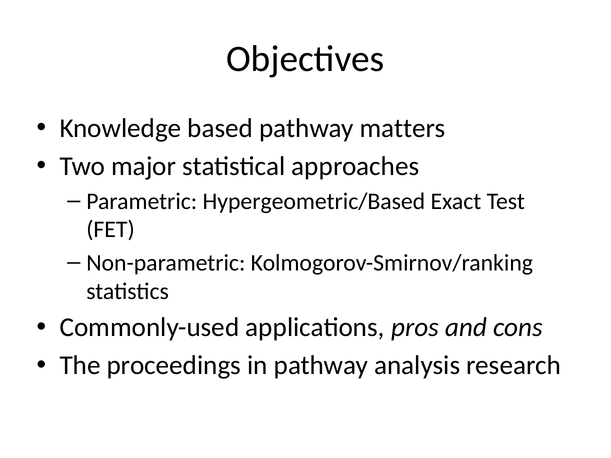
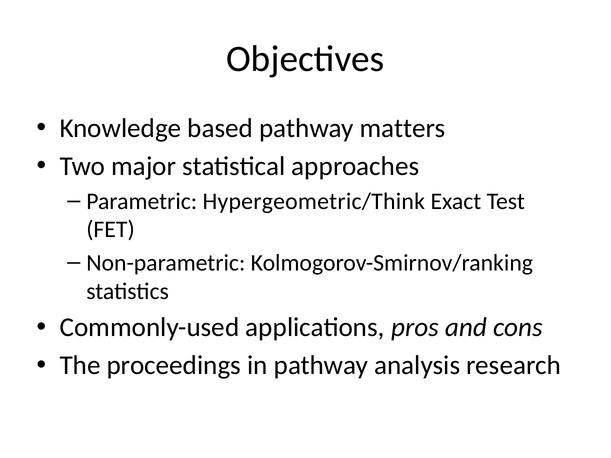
Hypergeometric/Based: Hypergeometric/Based -> Hypergeometric/Think
